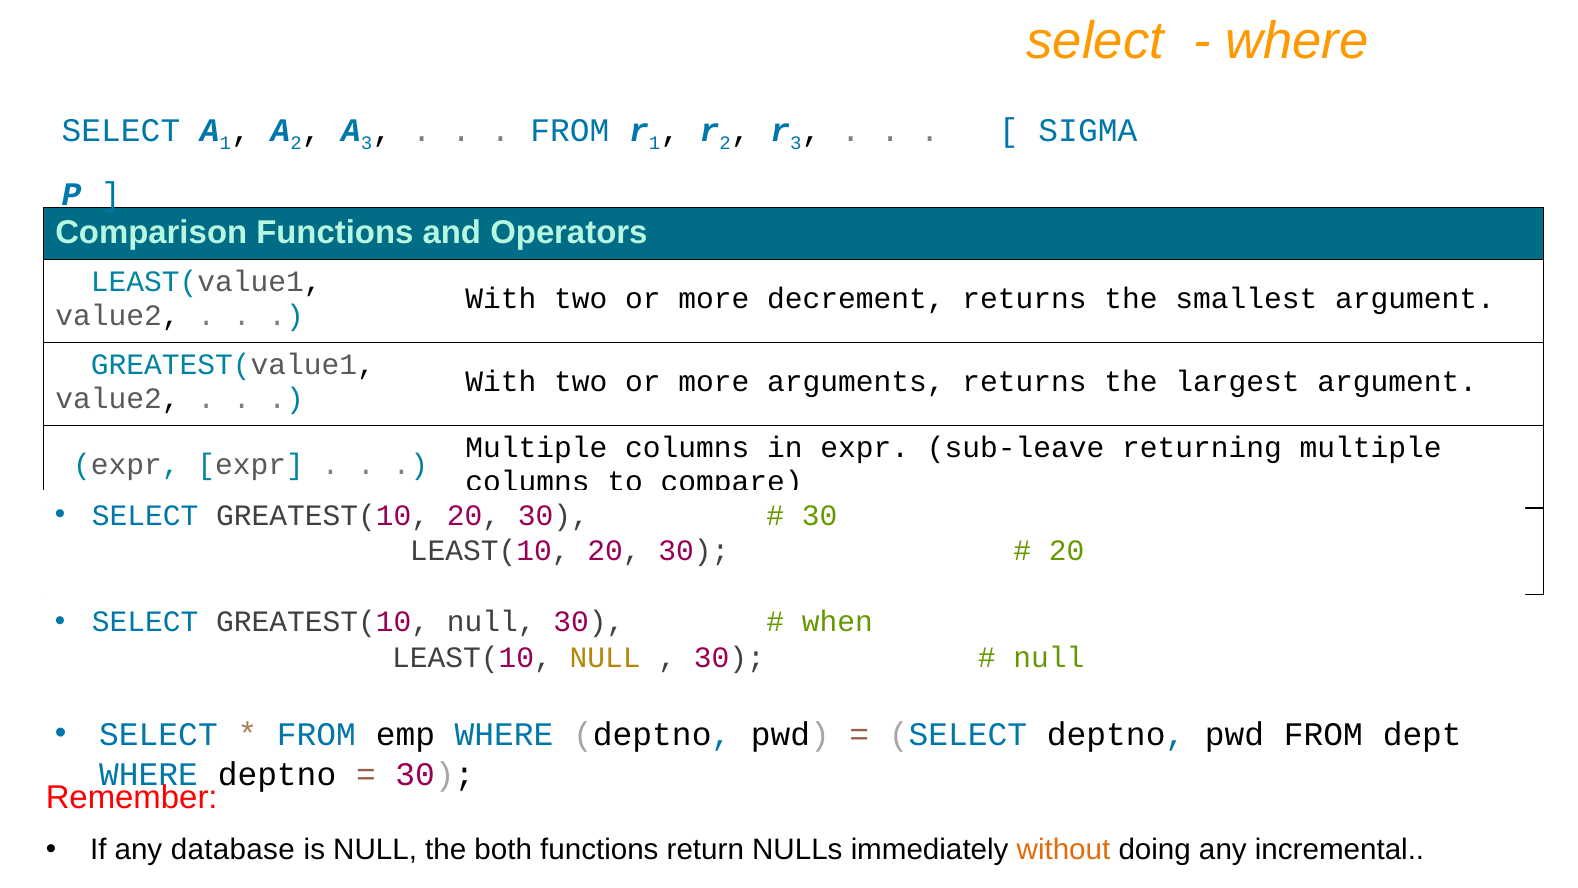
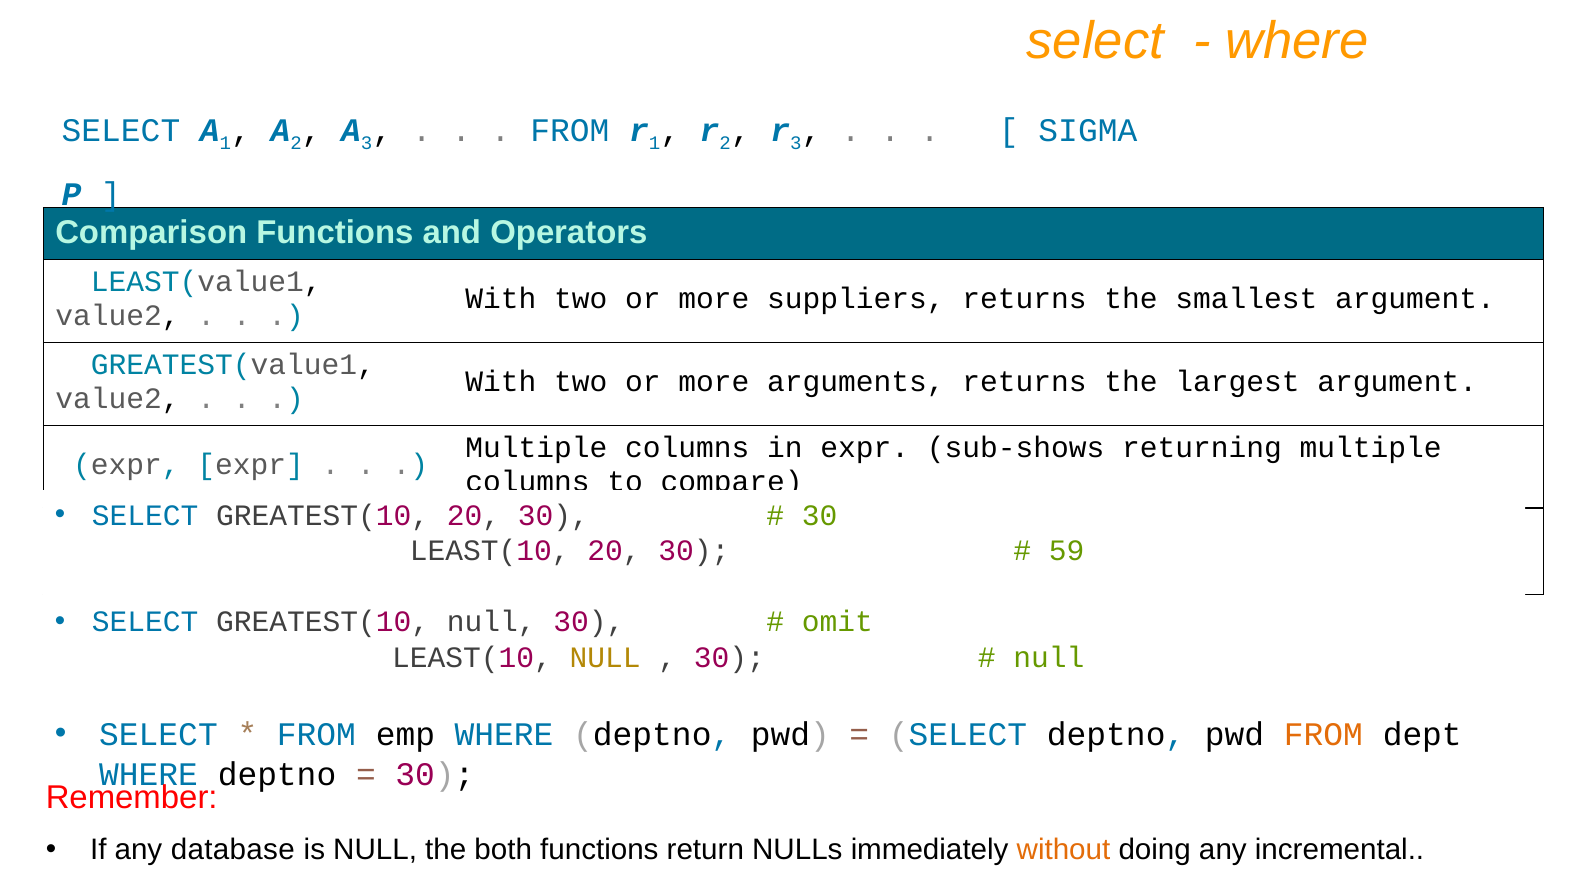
decrement: decrement -> suppliers
sub-leave: sub-leave -> sub-shows
20 at (1067, 551): 20 -> 59
when: when -> omit
FROM at (1323, 735) colour: black -> orange
